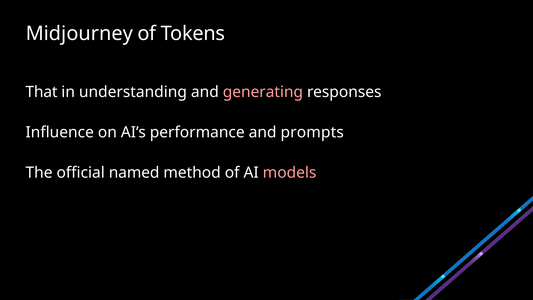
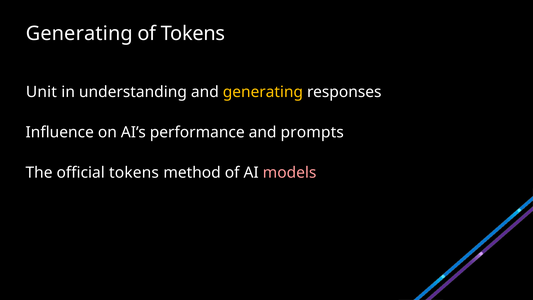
Midjourney at (79, 33): Midjourney -> Generating
That: That -> Unit
generating at (263, 92) colour: pink -> yellow
official named: named -> tokens
